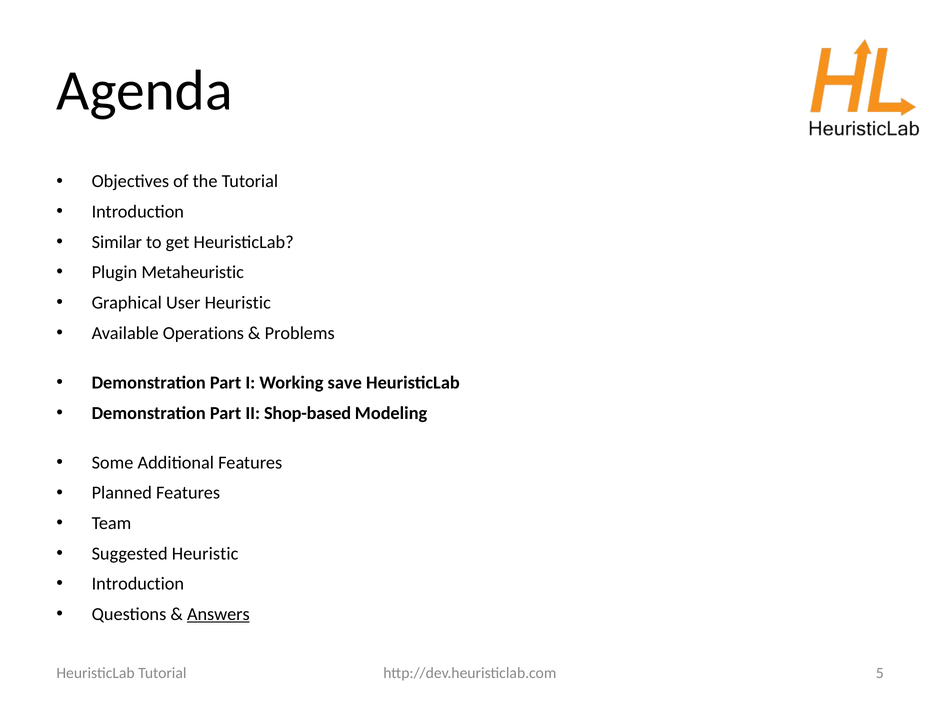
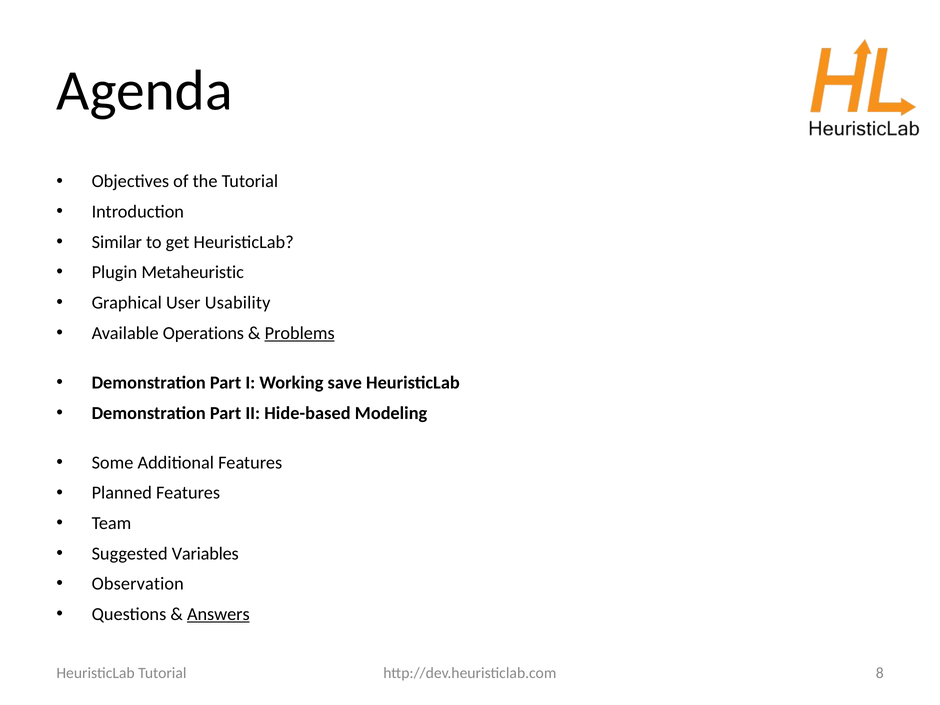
User Heuristic: Heuristic -> Usability
Problems underline: none -> present
Shop-based: Shop-based -> Hide-based
Suggested Heuristic: Heuristic -> Variables
Introduction at (138, 584): Introduction -> Observation
5: 5 -> 8
